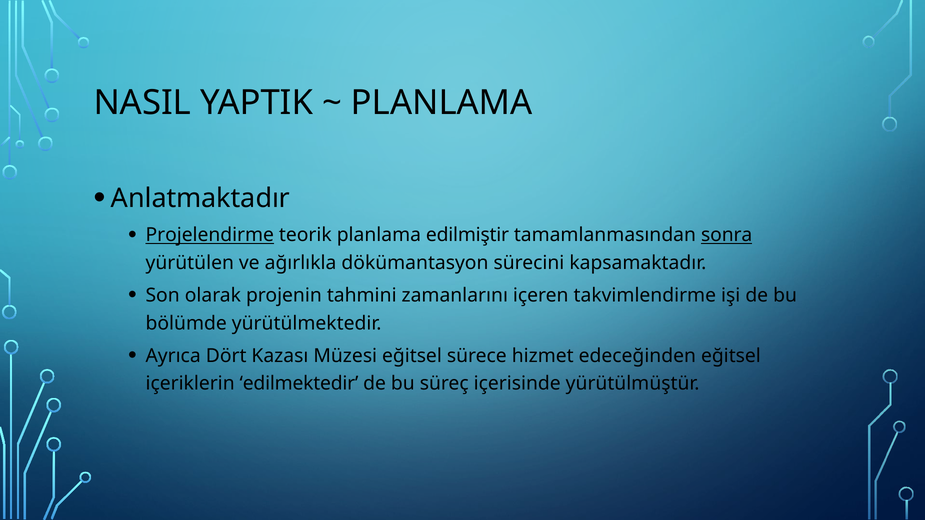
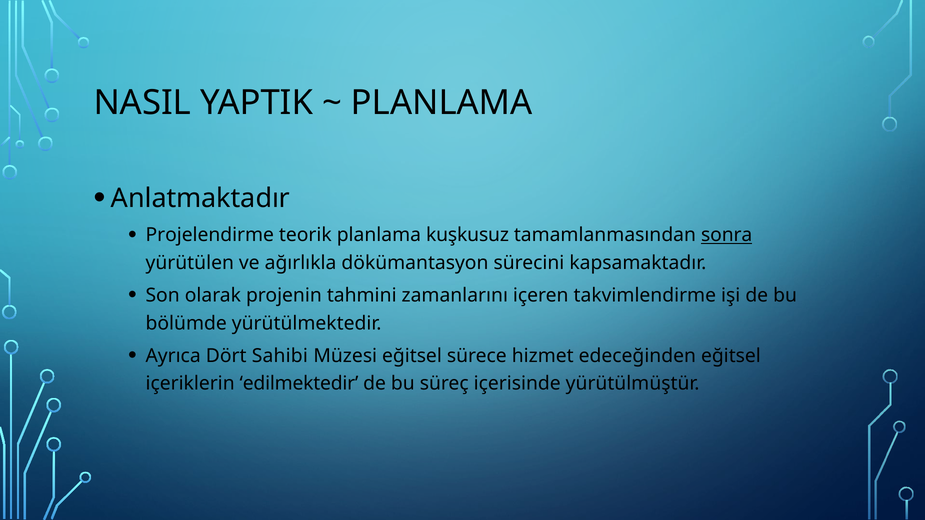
Projelendirme underline: present -> none
edilmiştir: edilmiştir -> kuşkusuz
Kazası: Kazası -> Sahibi
